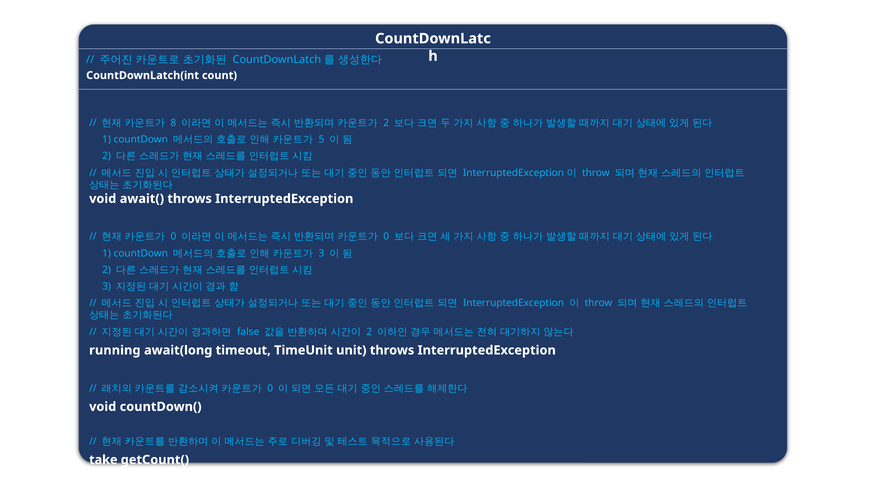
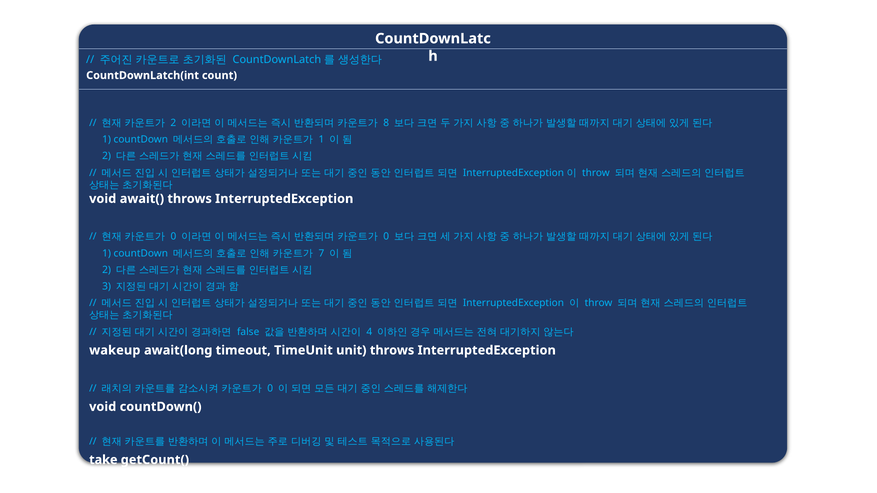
8 at (173, 123): 8 -> 2
2 at (386, 123): 2 -> 8
5 at (321, 140): 5 -> 1
3 at (321, 253): 3 -> 7
2 at (369, 332): 2 -> 4
running: running -> wakeup
